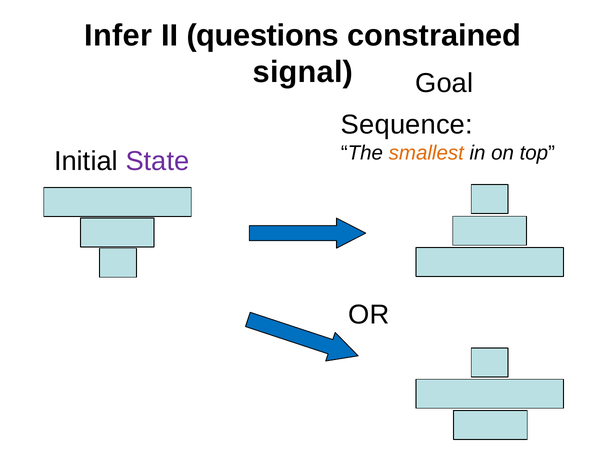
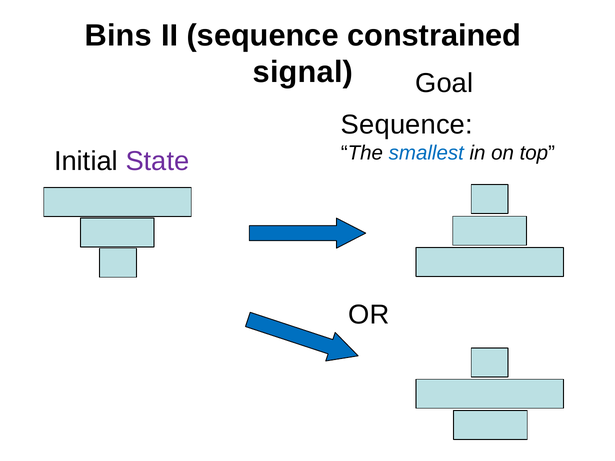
Infer: Infer -> Bins
II questions: questions -> sequence
smallest colour: orange -> blue
